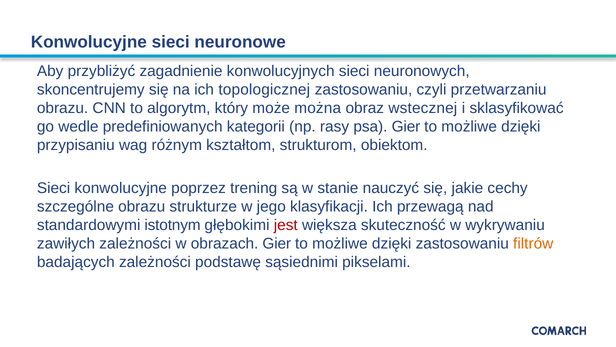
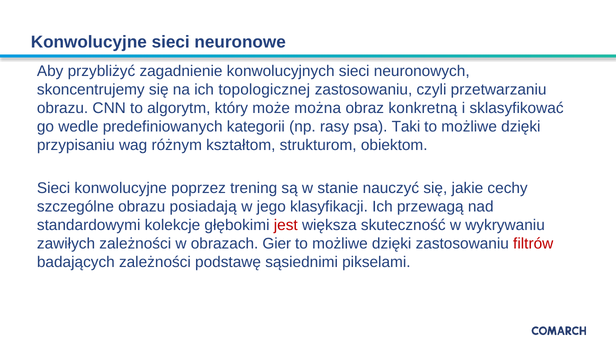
wstecznej: wstecznej -> konkretną
psa Gier: Gier -> Taki
strukturze: strukturze -> posiadają
istotnym: istotnym -> kolekcje
filtrów colour: orange -> red
